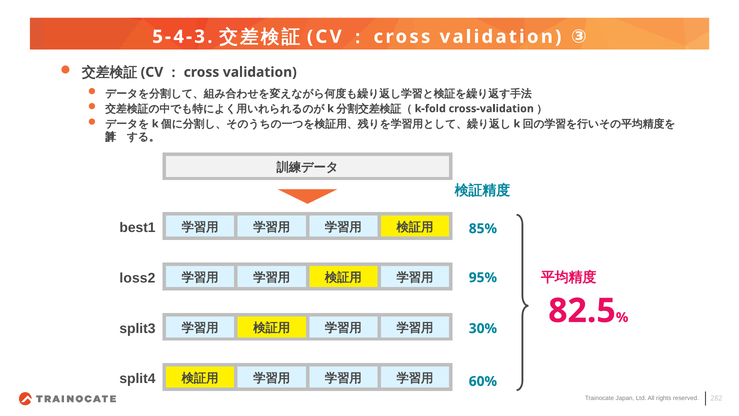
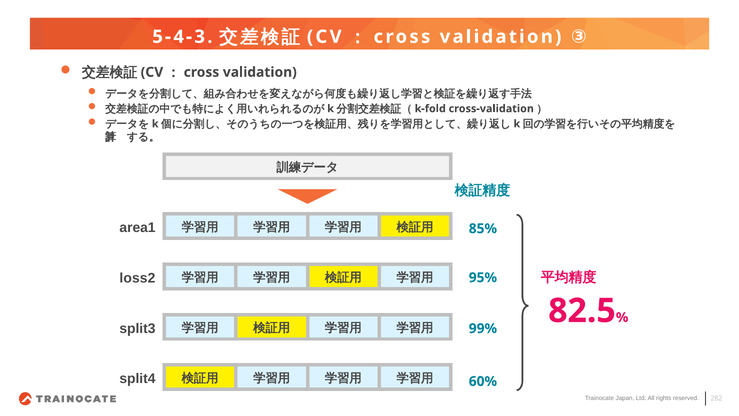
best1: best1 -> area1
30%: 30% -> 99%
